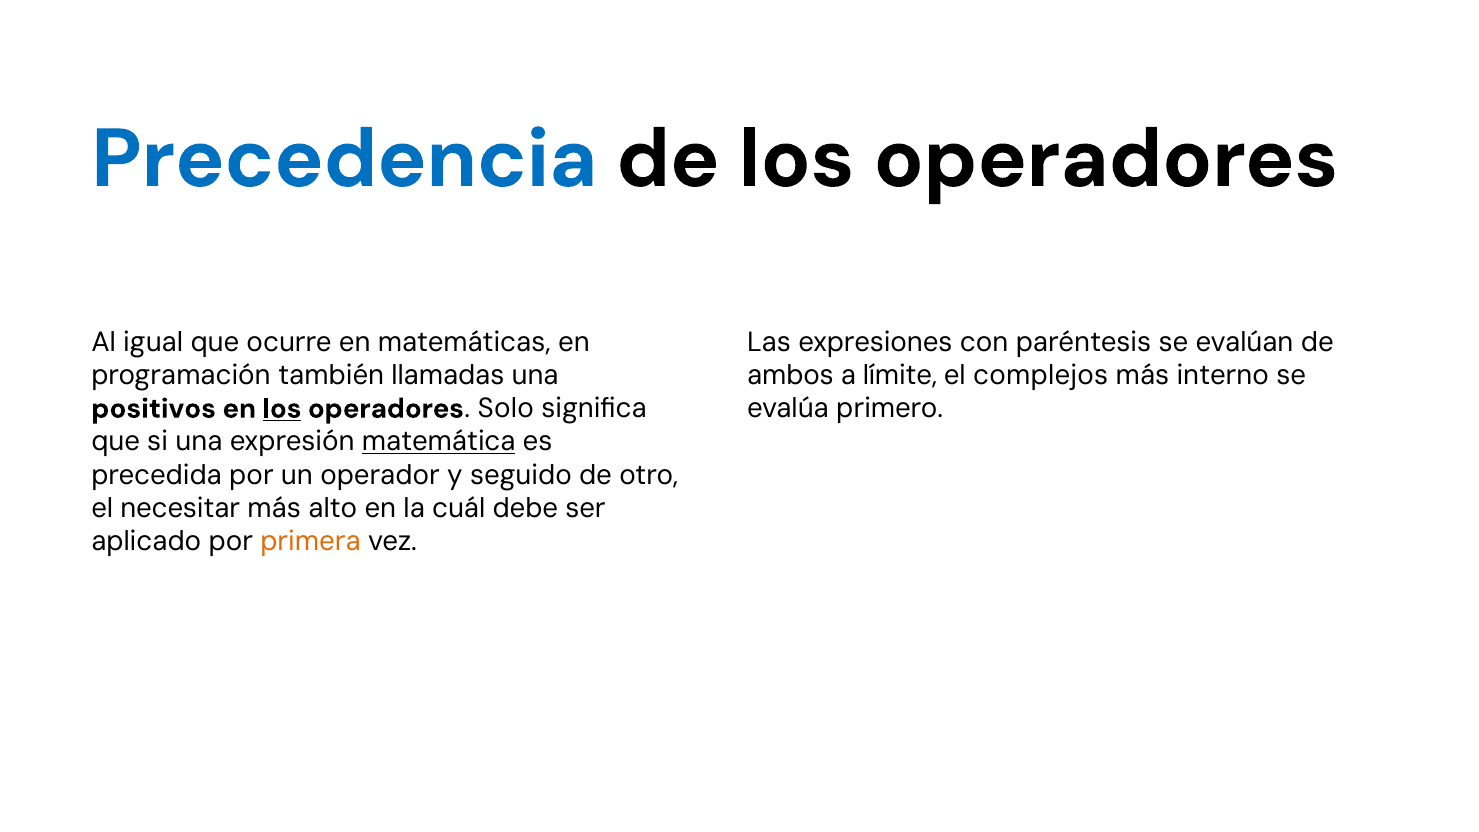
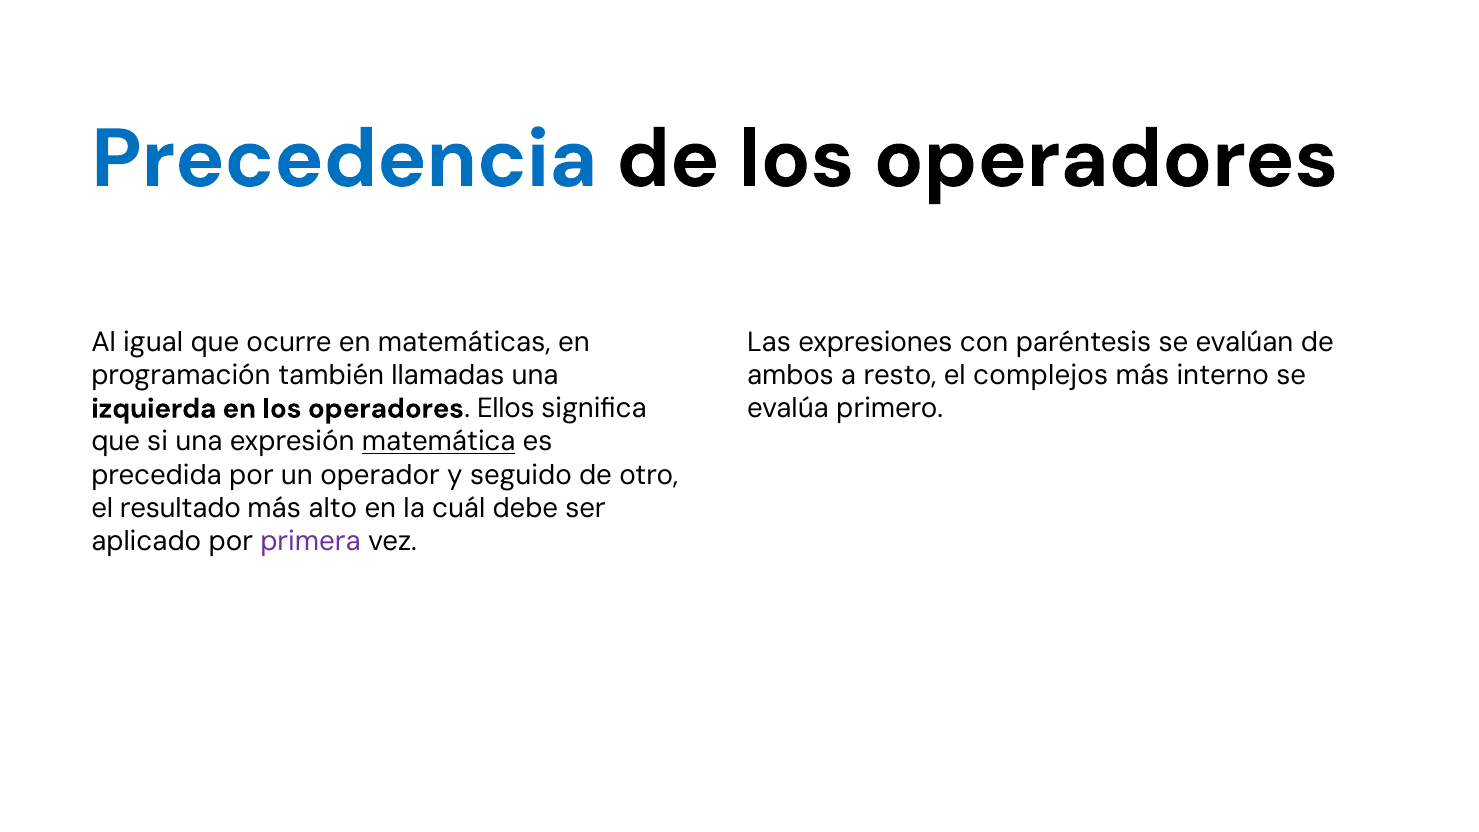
límite: límite -> resto
positivos: positivos -> izquierda
los at (282, 408) underline: present -> none
Solo: Solo -> Ellos
necesitar: necesitar -> resultado
primera colour: orange -> purple
